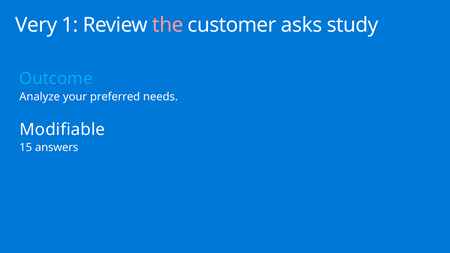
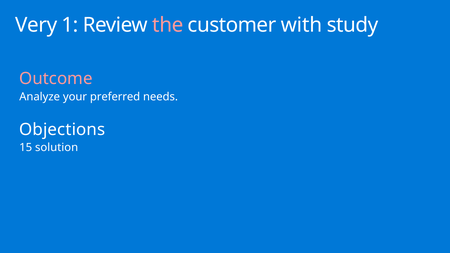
asks: asks -> with
Outcome colour: light blue -> pink
Modifiable: Modifiable -> Objections
answers: answers -> solution
